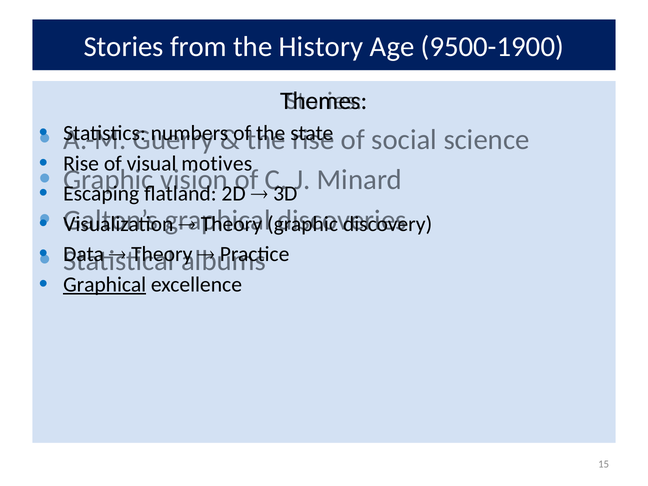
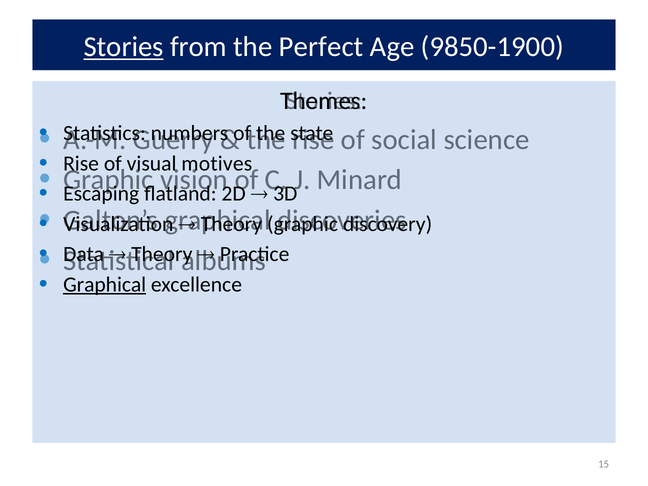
Stories at (124, 47) underline: none -> present
History: History -> Perfect
9500-1900: 9500-1900 -> 9850-1900
